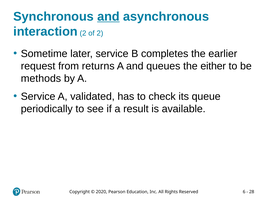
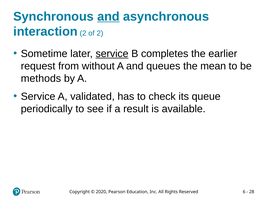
service at (112, 54) underline: none -> present
returns: returns -> without
either: either -> mean
